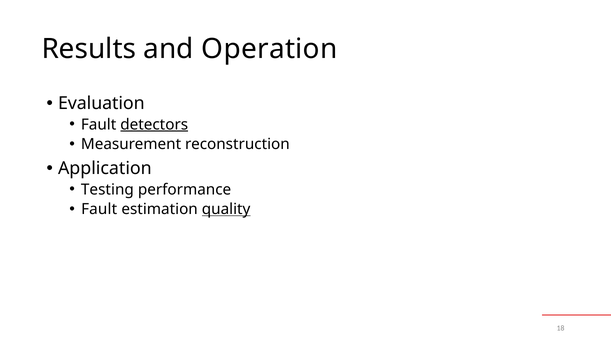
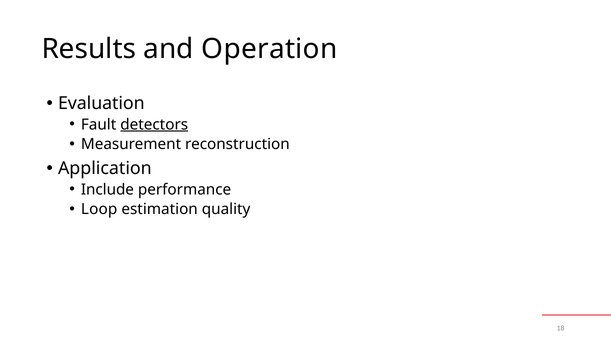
Testing: Testing -> Include
Fault at (99, 209): Fault -> Loop
quality underline: present -> none
